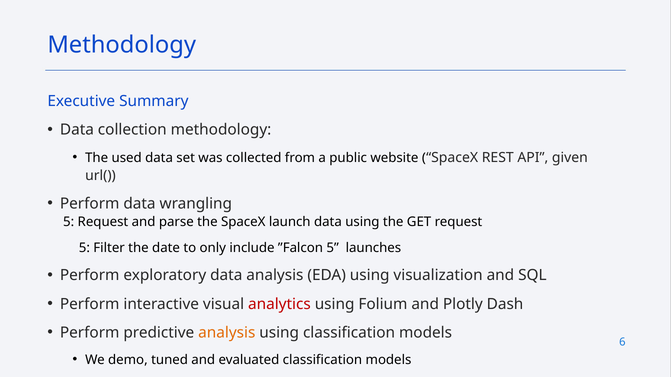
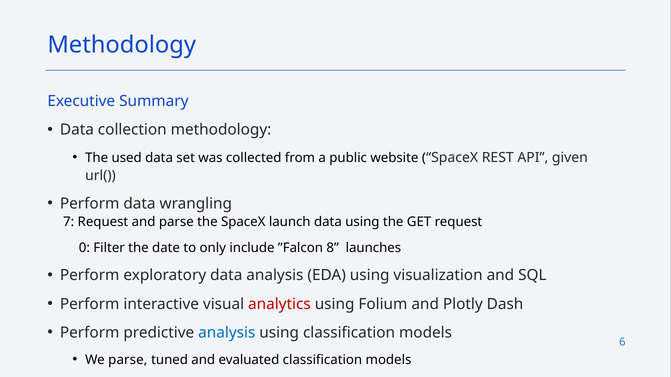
5 at (69, 222): 5 -> 7
5 at (84, 248): 5 -> 0
”Falcon 5: 5 -> 8
analysis at (227, 333) colour: orange -> blue
We demo: demo -> parse
